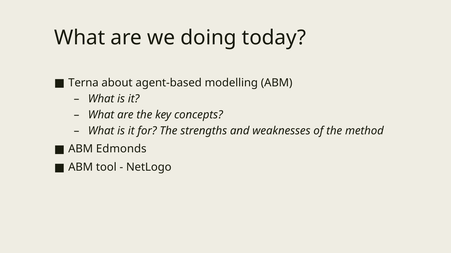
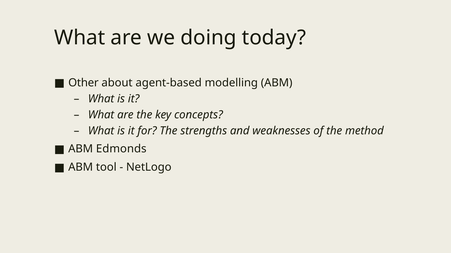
Terna: Terna -> Other
